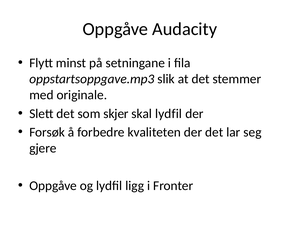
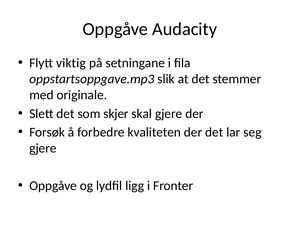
minst: minst -> viktig
skal lydfil: lydfil -> gjere
